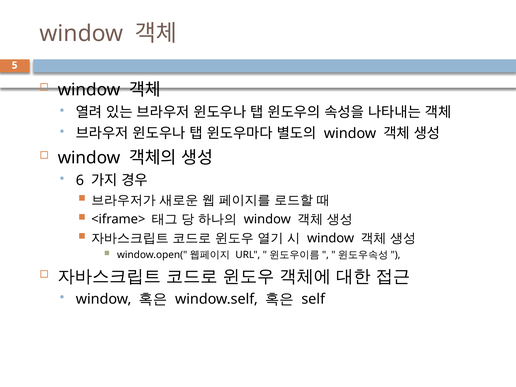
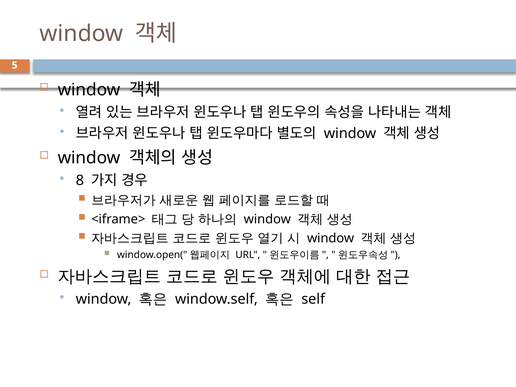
6: 6 -> 8
